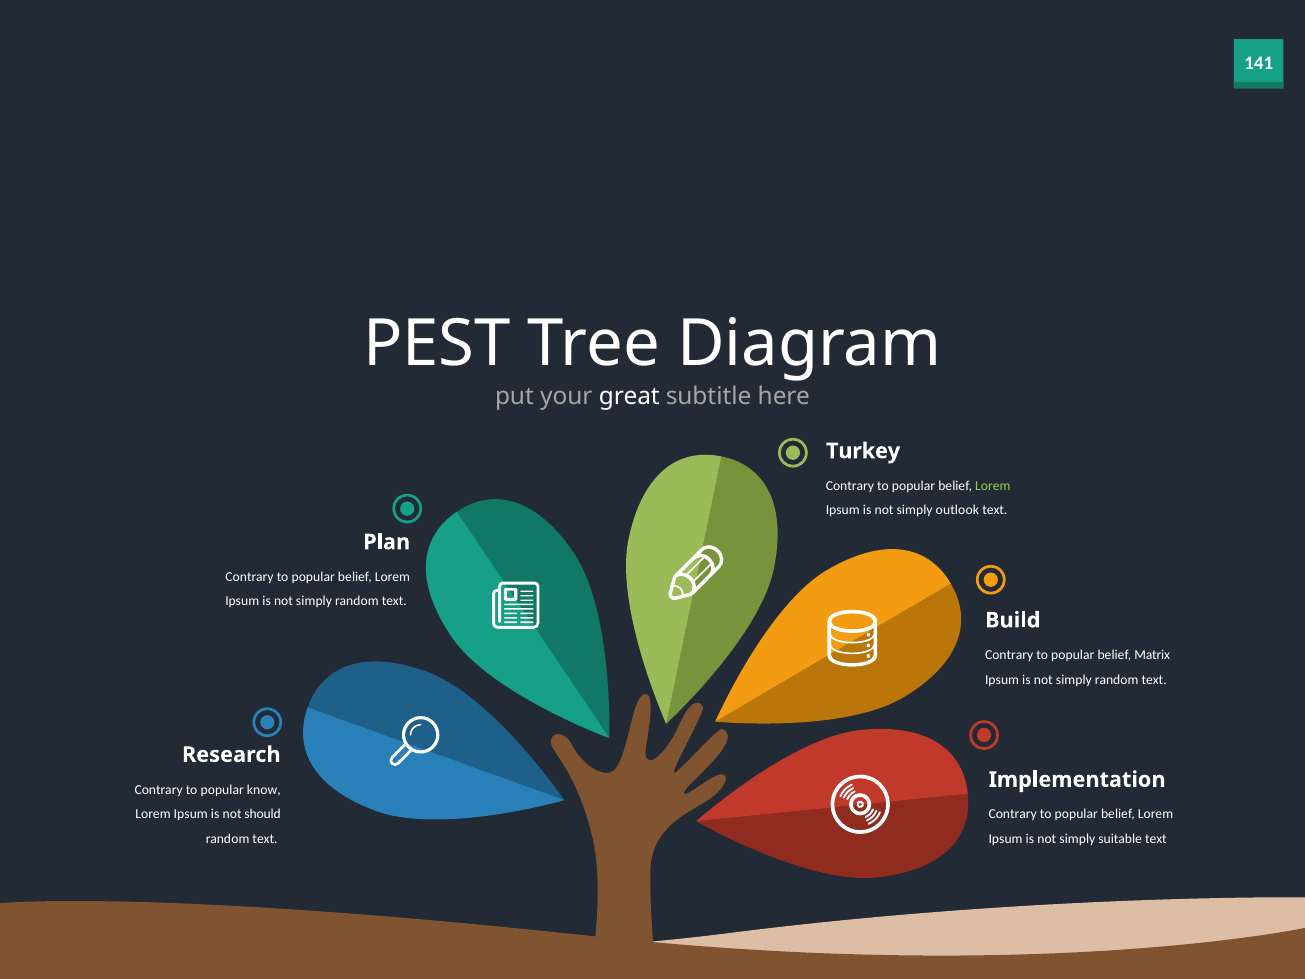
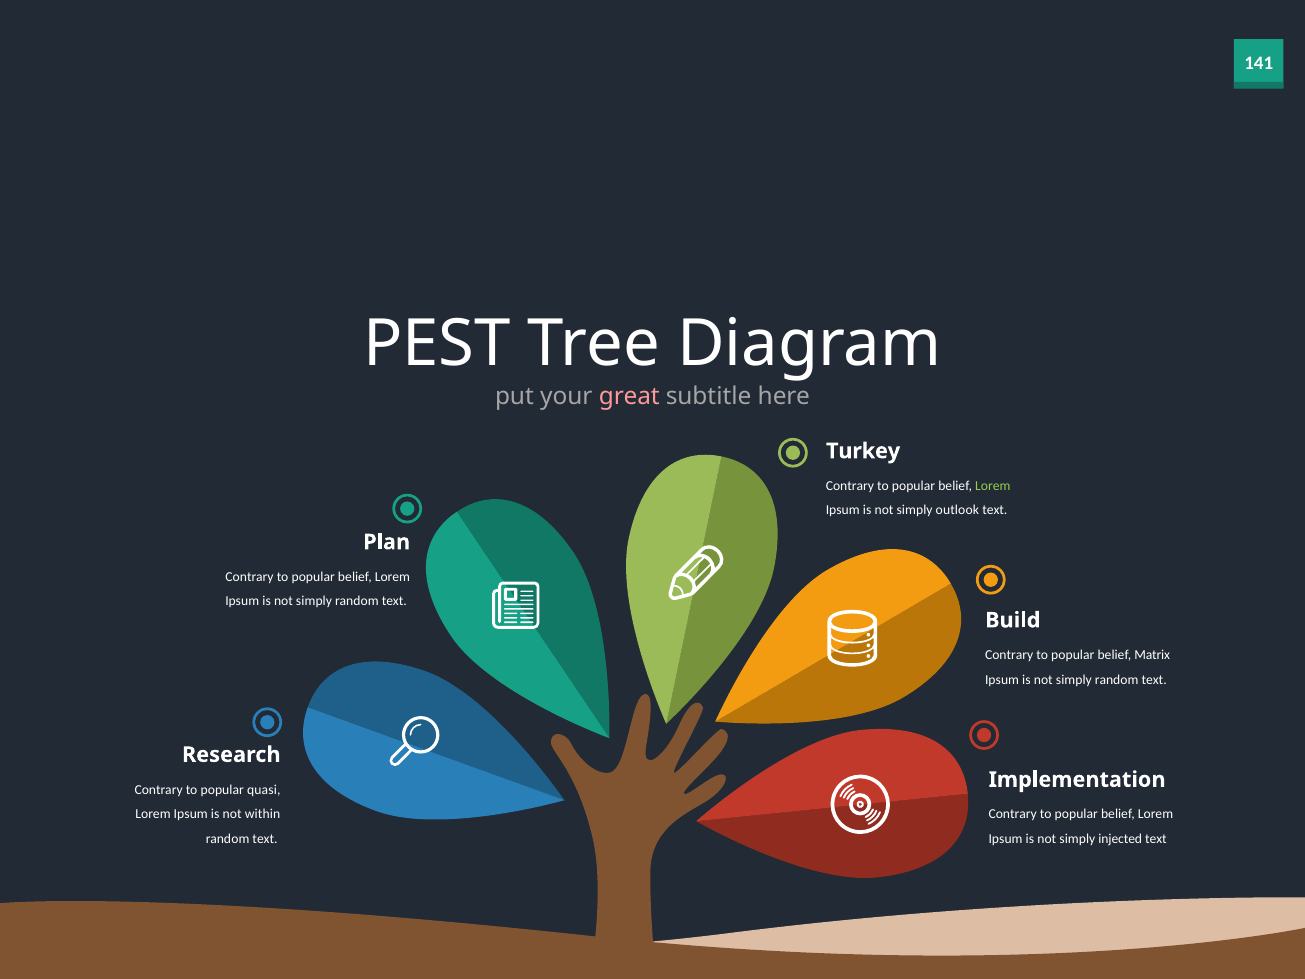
great colour: white -> pink
know: know -> quasi
should: should -> within
suitable: suitable -> injected
